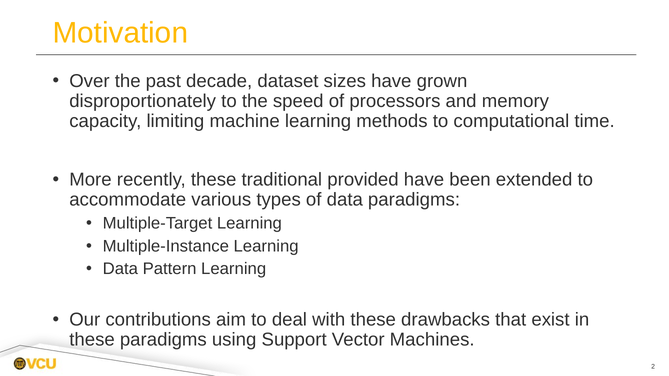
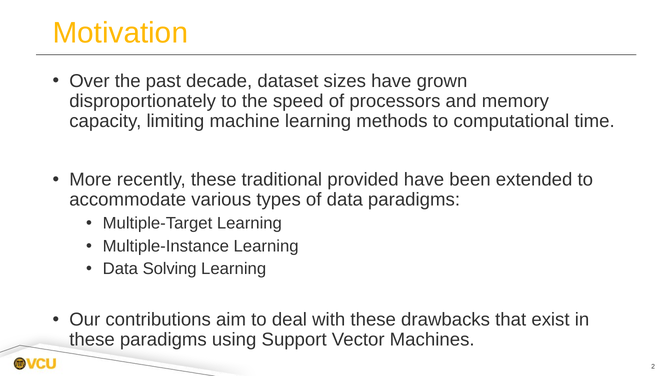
Pattern: Pattern -> Solving
